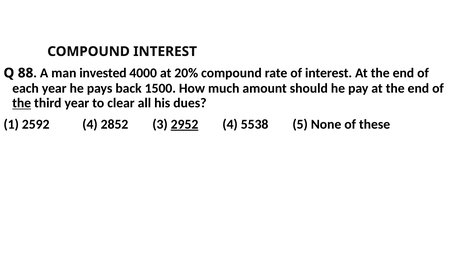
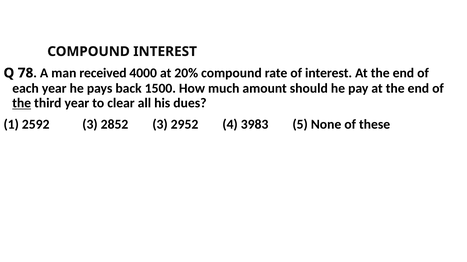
88: 88 -> 78
invested: invested -> received
2592 4: 4 -> 3
2952 underline: present -> none
5538: 5538 -> 3983
